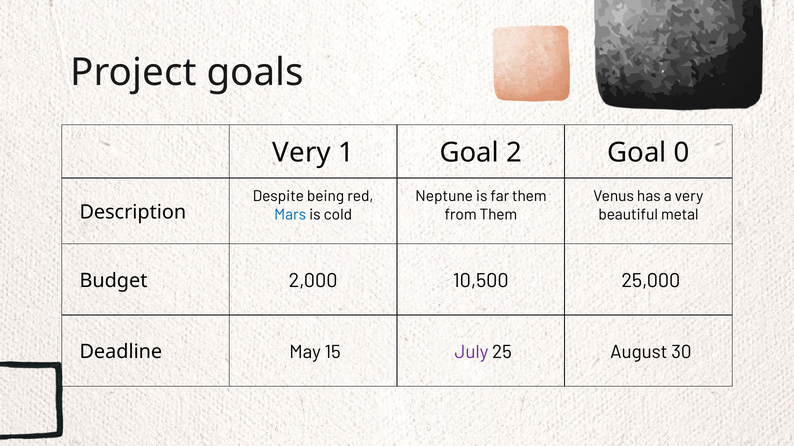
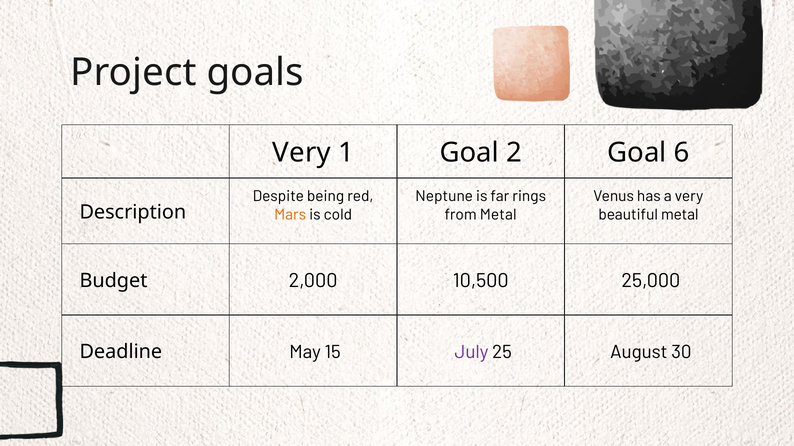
0: 0 -> 6
far them: them -> rings
Mars colour: blue -> orange
from Them: Them -> Metal
